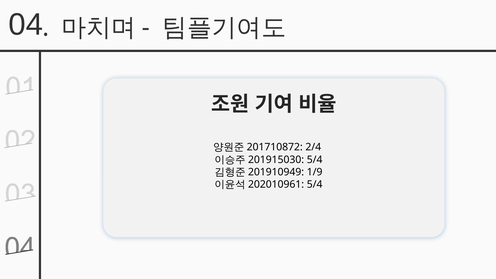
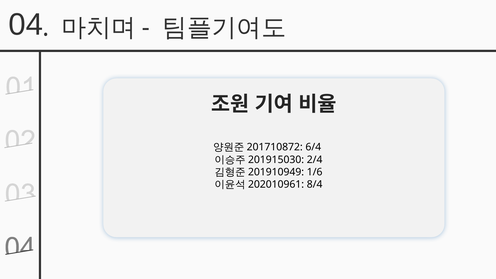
2/4: 2/4 -> 6/4
5/4 at (315, 160): 5/4 -> 2/4
1/9: 1/9 -> 1/6
5/4 at (315, 184): 5/4 -> 8/4
